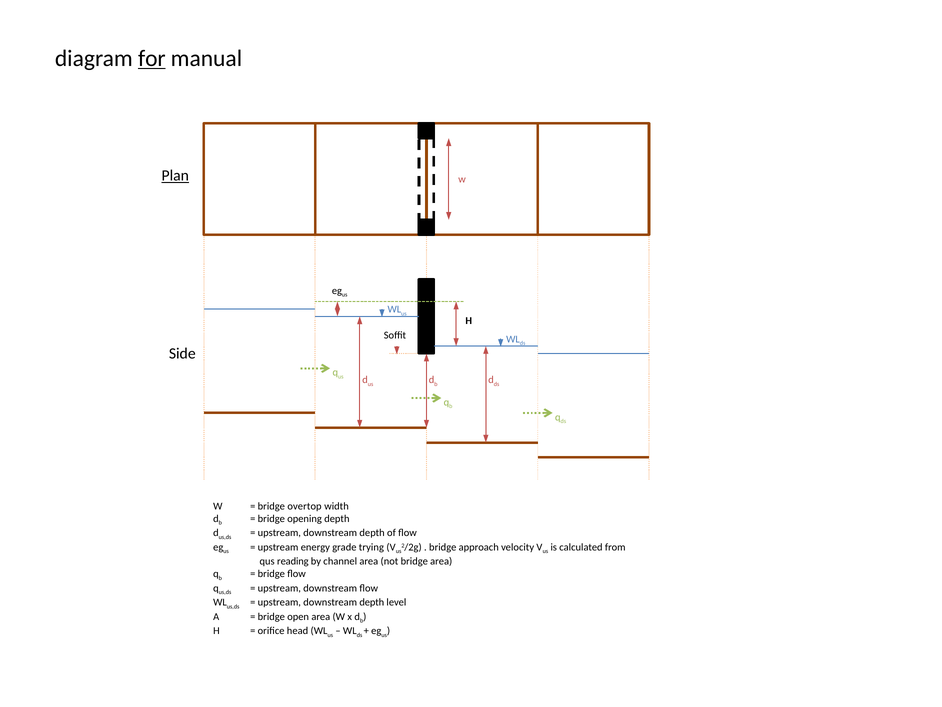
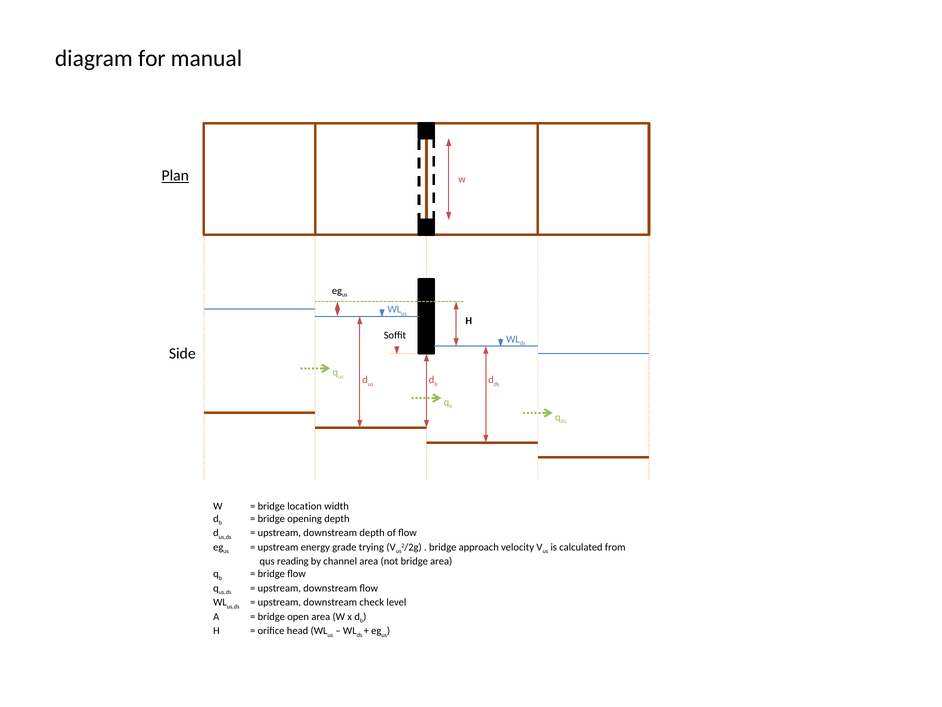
for underline: present -> none
overtop: overtop -> location
depth at (372, 602): depth -> check
